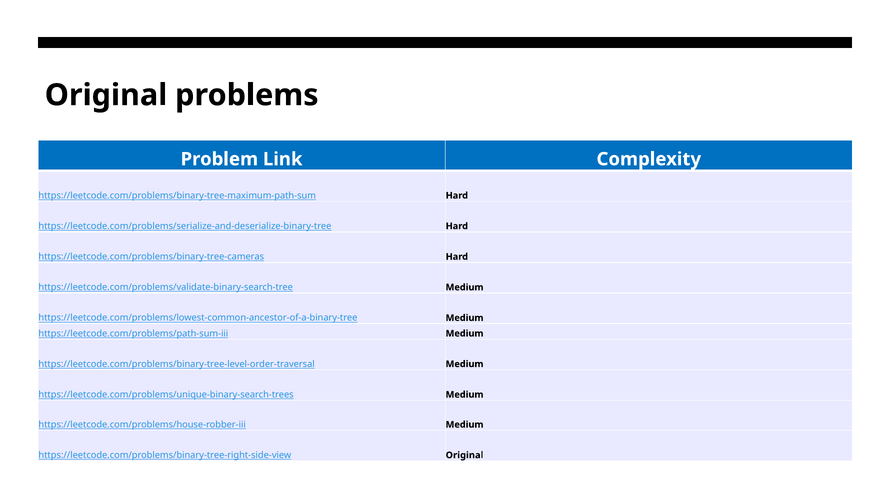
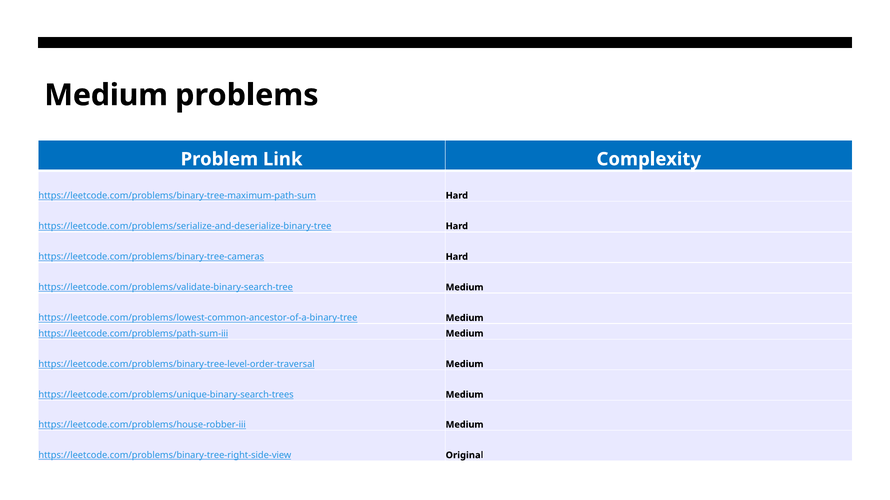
Original at (106, 95): Original -> Medium
